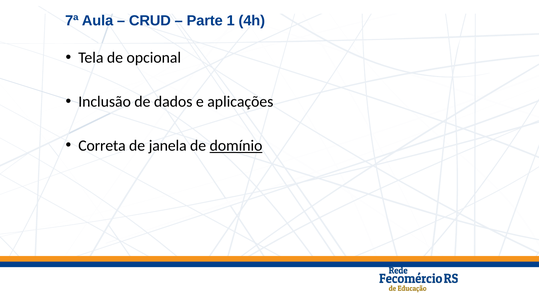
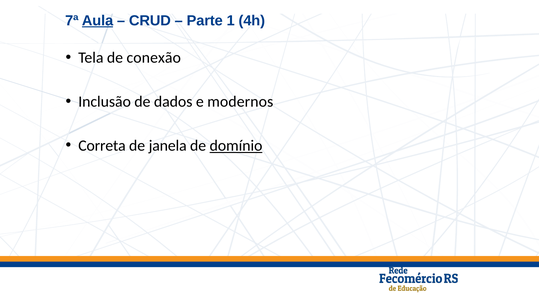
Aula underline: none -> present
opcional: opcional -> conexão
aplicações: aplicações -> modernos
